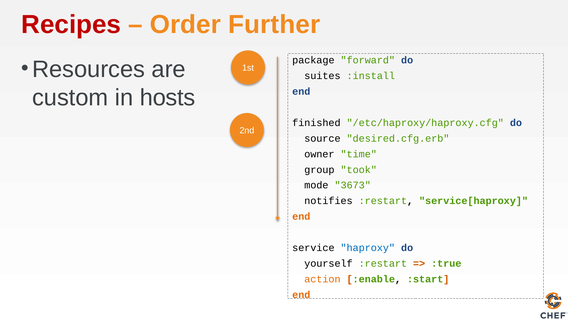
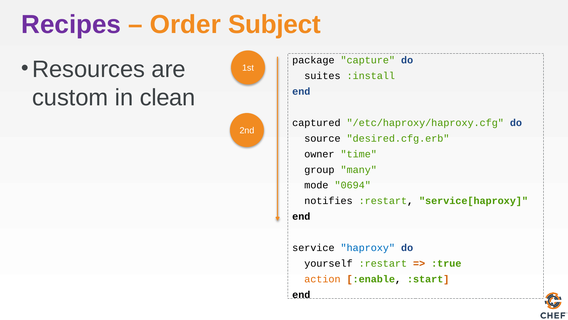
Recipes colour: red -> purple
Further: Further -> Subject
forward: forward -> capture
hosts: hosts -> clean
finished: finished -> captured
took: took -> many
3673: 3673 -> 0694
end at (301, 216) colour: orange -> black
end at (301, 294) colour: orange -> black
